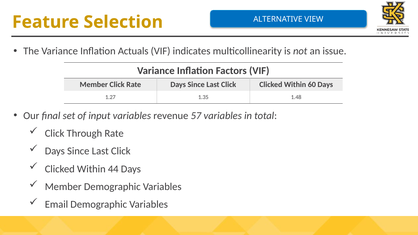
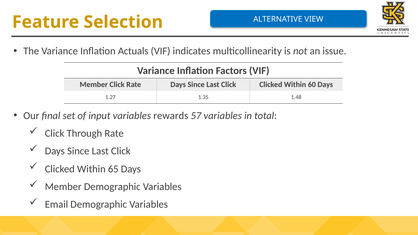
revenue: revenue -> rewards
44: 44 -> 65
